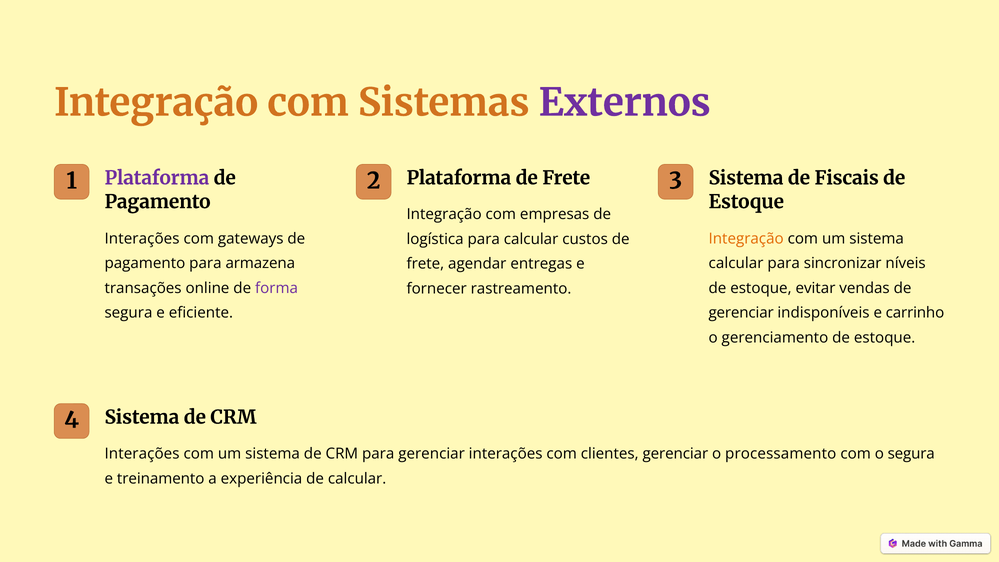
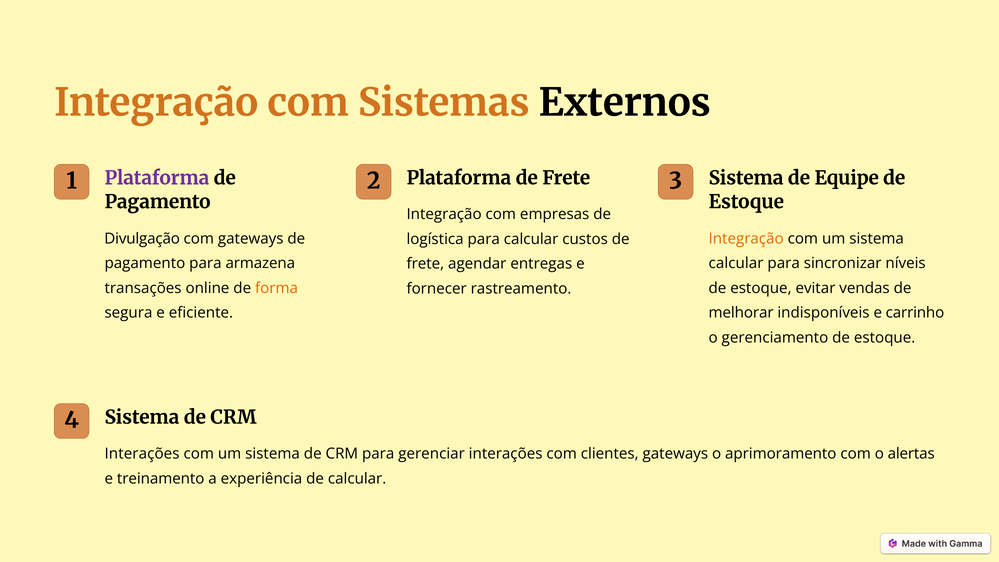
Externos colour: purple -> black
Fiscais: Fiscais -> Equipe
Interações at (142, 239): Interações -> Divulgação
forma colour: purple -> orange
gerenciar at (741, 313): gerenciar -> melhorar
clientes gerenciar: gerenciar -> gateways
processamento: processamento -> aprimoramento
o segura: segura -> alertas
